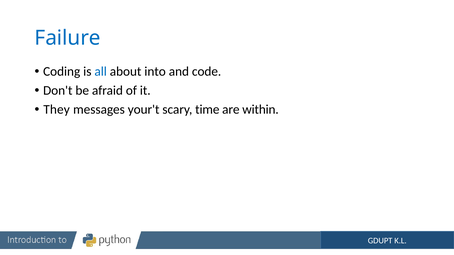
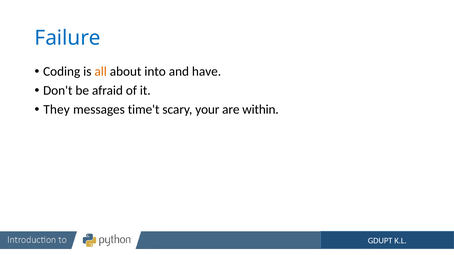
all colour: blue -> orange
code: code -> have
your't: your't -> time't
time: time -> your
